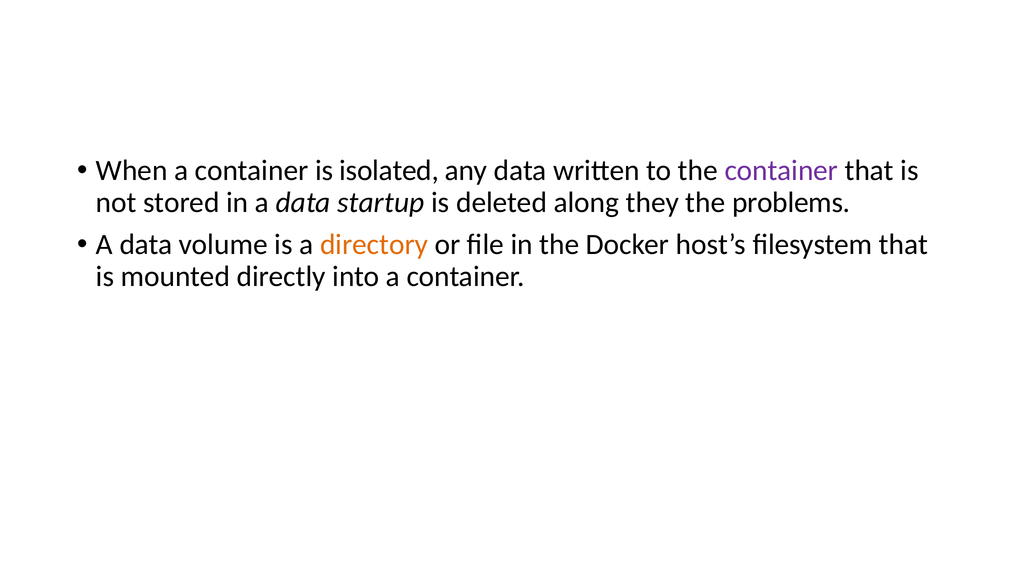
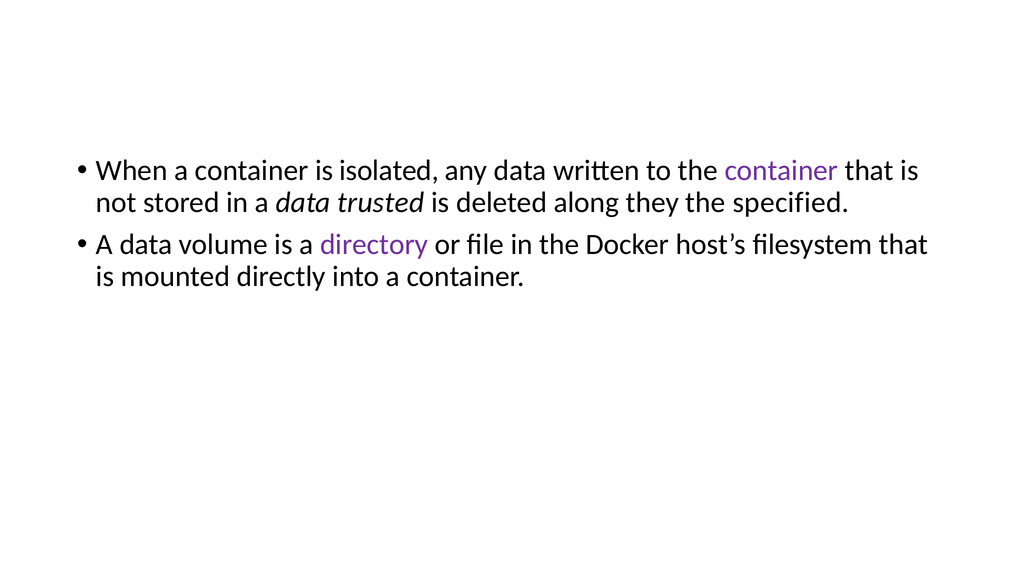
startup: startup -> trusted
problems: problems -> specified
directory colour: orange -> purple
